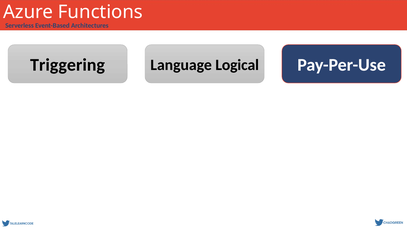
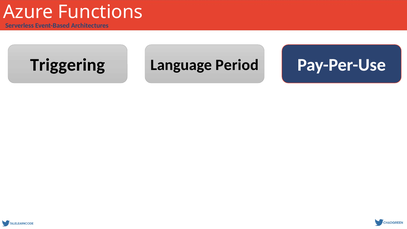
Logical: Logical -> Period
